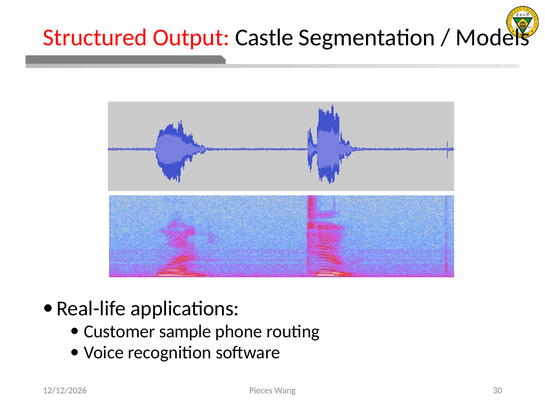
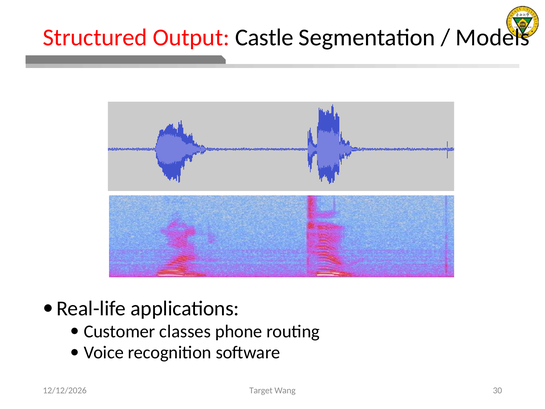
sample: sample -> classes
Pieces: Pieces -> Target
